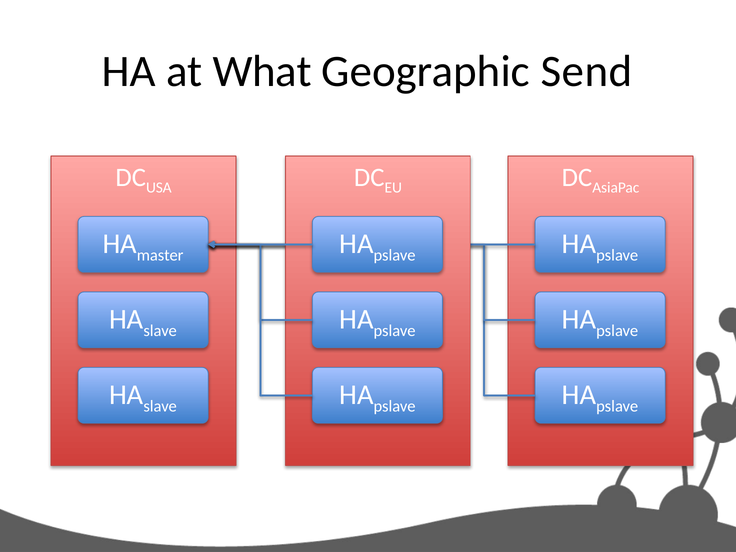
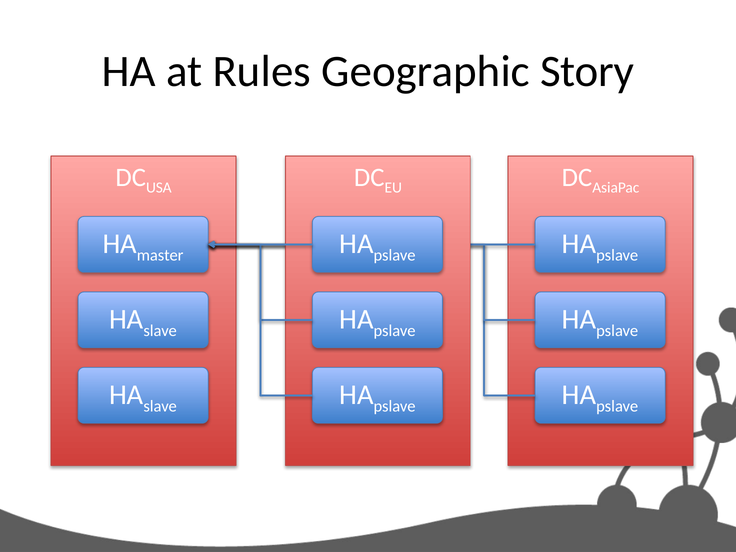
What: What -> Rules
Send: Send -> Story
